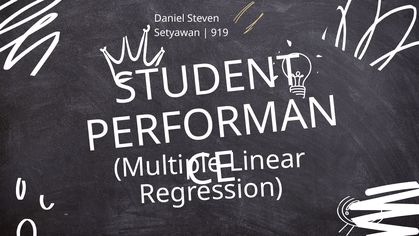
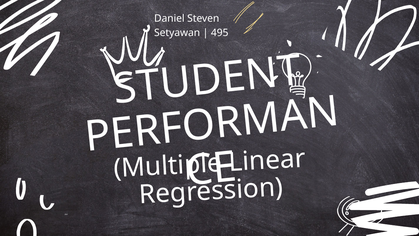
919: 919 -> 495
